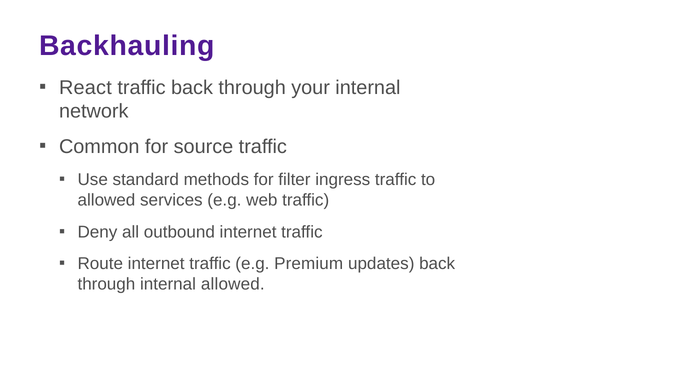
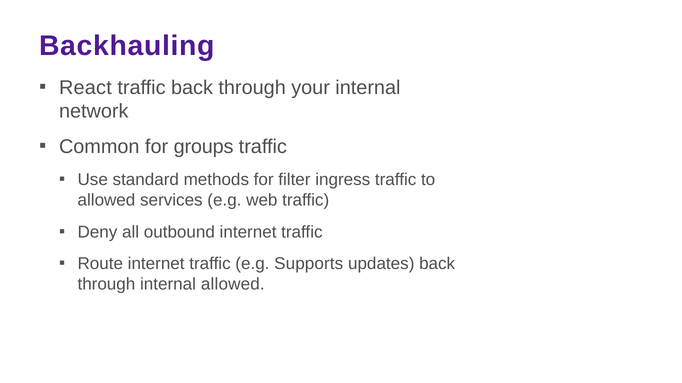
source: source -> groups
Premium: Premium -> Supports
